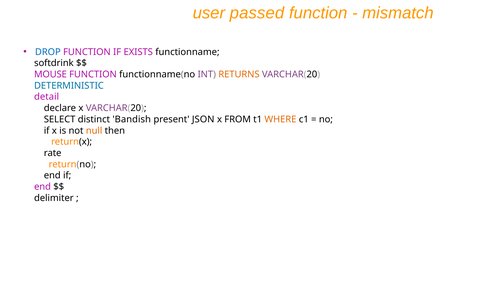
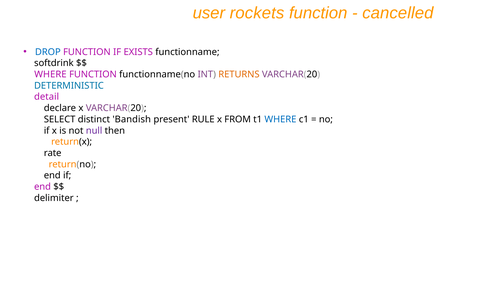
passed: passed -> rockets
mismatch: mismatch -> cancelled
MOUSE at (50, 74): MOUSE -> WHERE
JSON: JSON -> RULE
WHERE at (280, 119) colour: orange -> blue
null colour: orange -> purple
